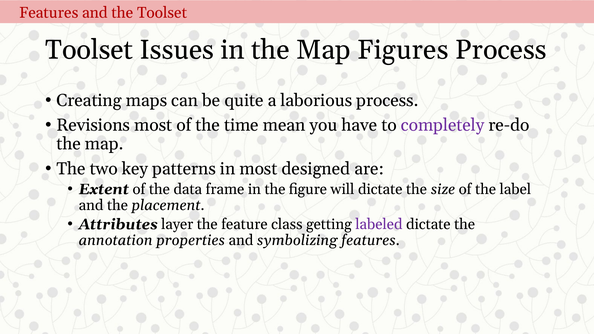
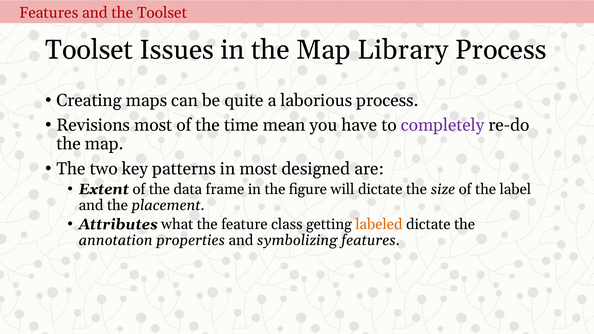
Figures: Figures -> Library
layer: layer -> what
labeled colour: purple -> orange
